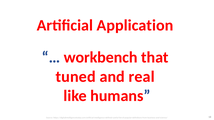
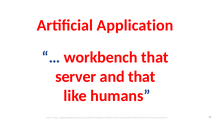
tuned: tuned -> server
and real: real -> that
